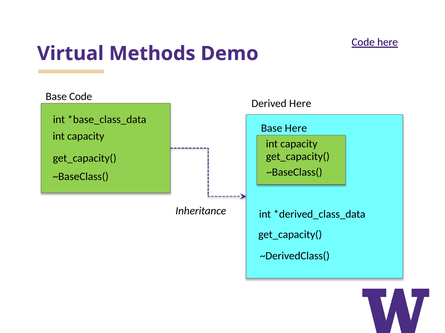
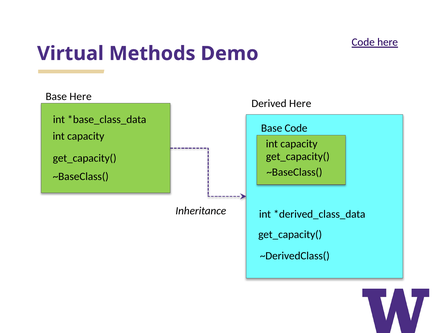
Base Code: Code -> Here
Base Here: Here -> Code
